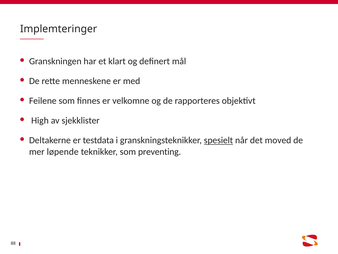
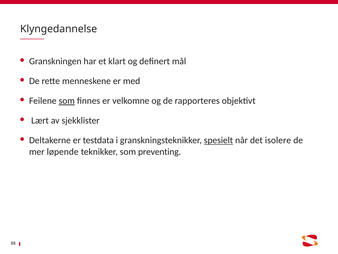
Implemteringer: Implemteringer -> Klyngedannelse
som at (67, 101) underline: none -> present
High: High -> Lært
moved: moved -> isolere
